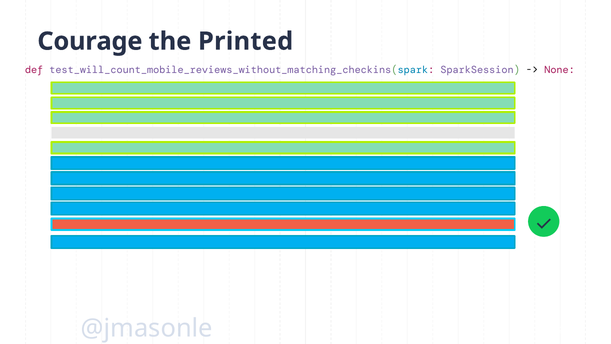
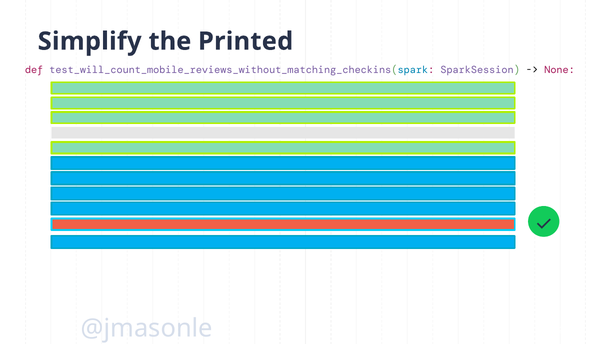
Courage: Courage -> Simplify
